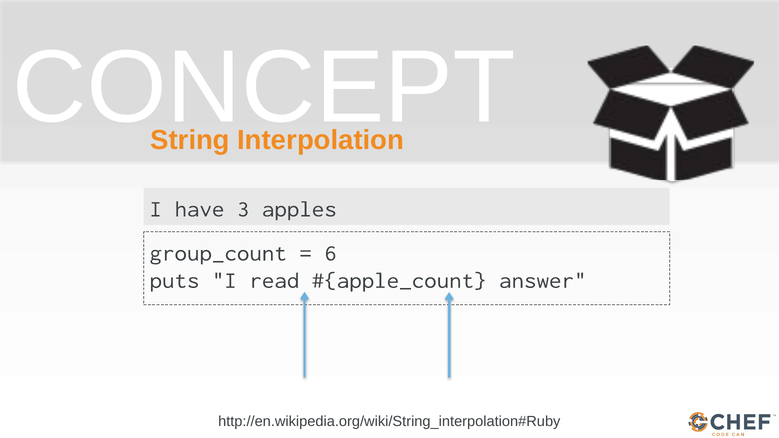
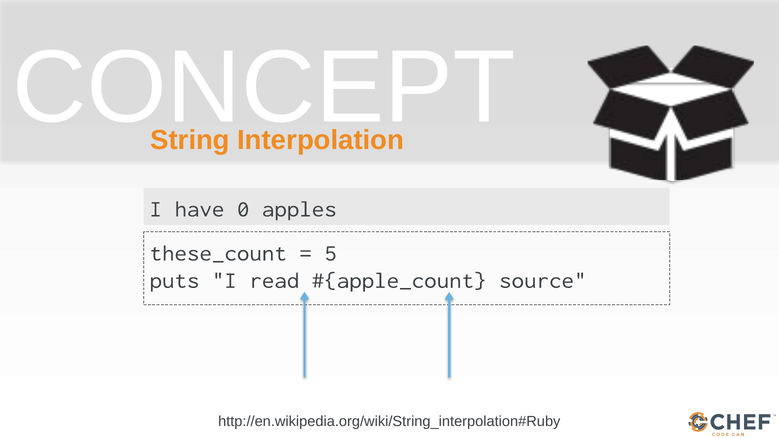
3: 3 -> 0
group_count: group_count -> these_count
6: 6 -> 5
answer: answer -> source
